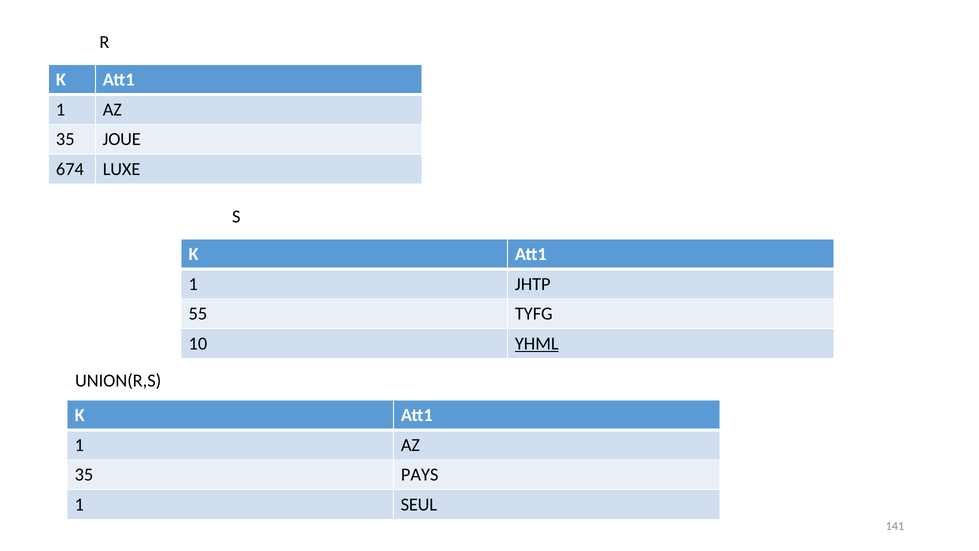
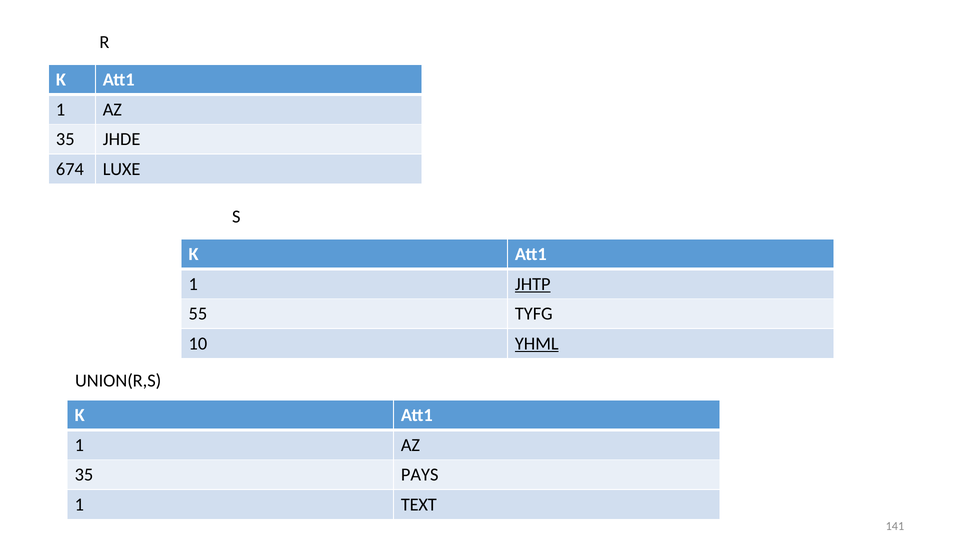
JOUE: JOUE -> JHDE
JHTP underline: none -> present
SEUL: SEUL -> TEXT
